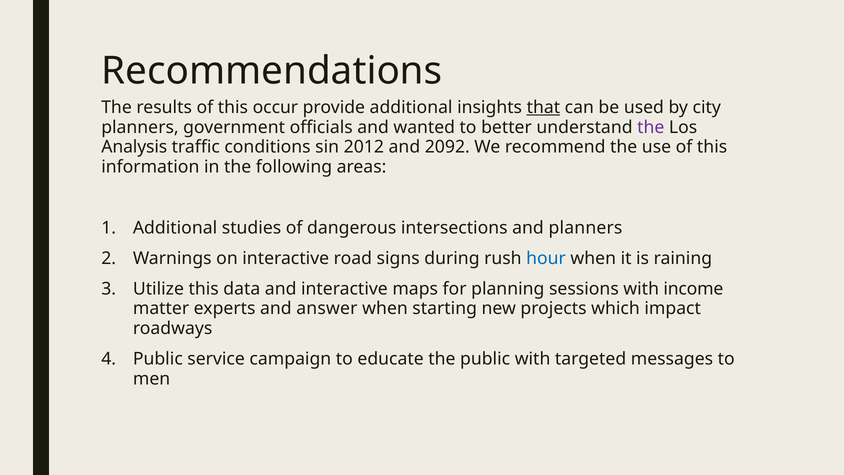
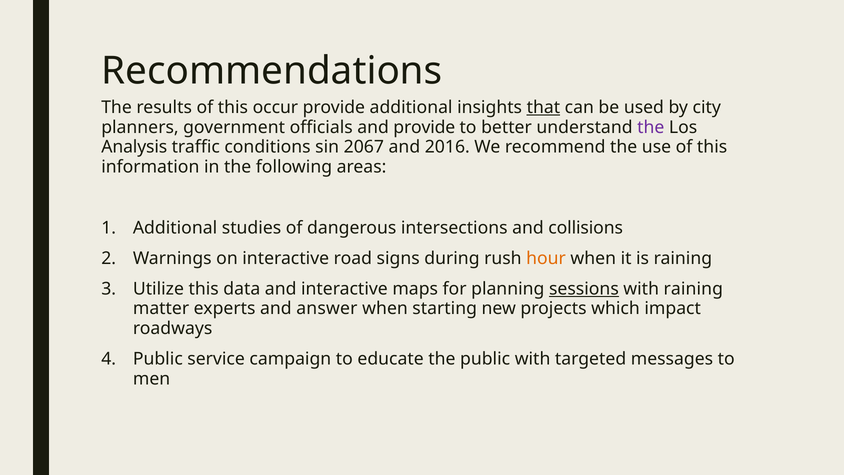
and wanted: wanted -> provide
2012: 2012 -> 2067
2092: 2092 -> 2016
and planners: planners -> collisions
hour colour: blue -> orange
sessions underline: none -> present
with income: income -> raining
